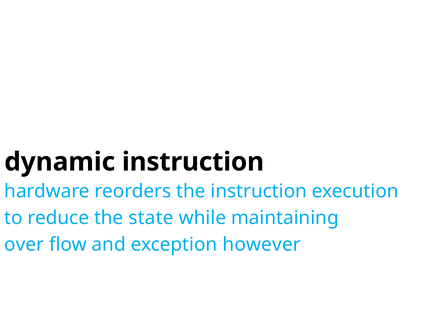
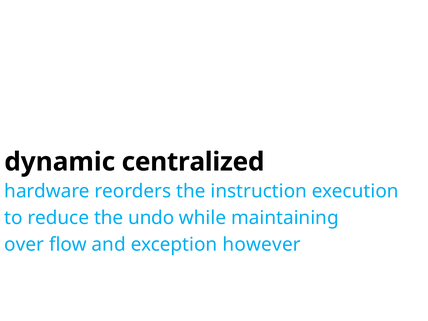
dynamic instruction: instruction -> centralized
state: state -> undo
